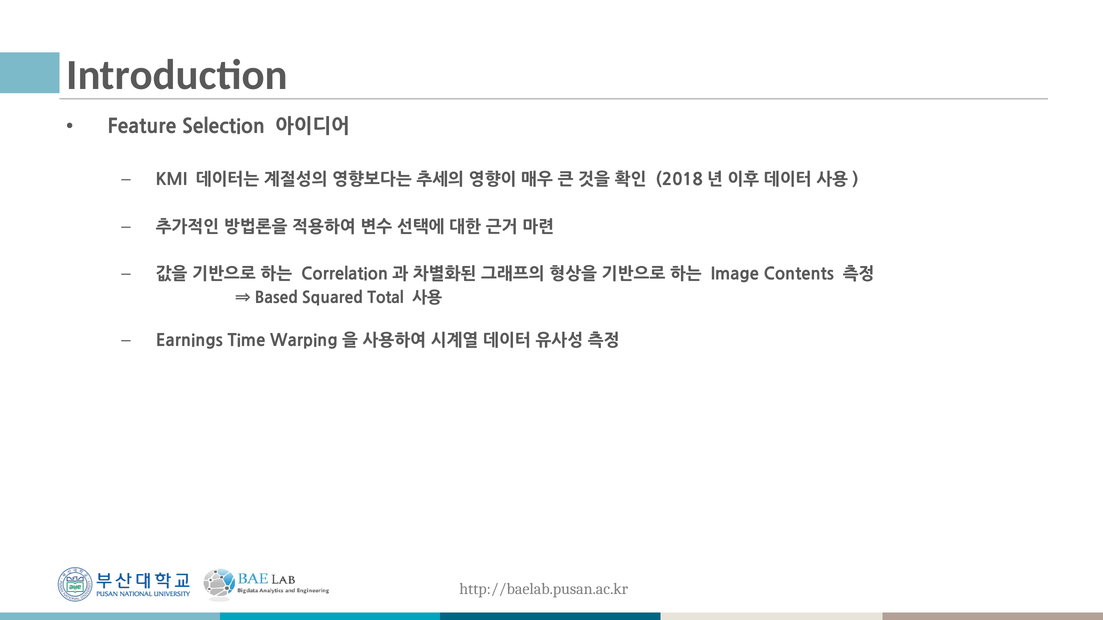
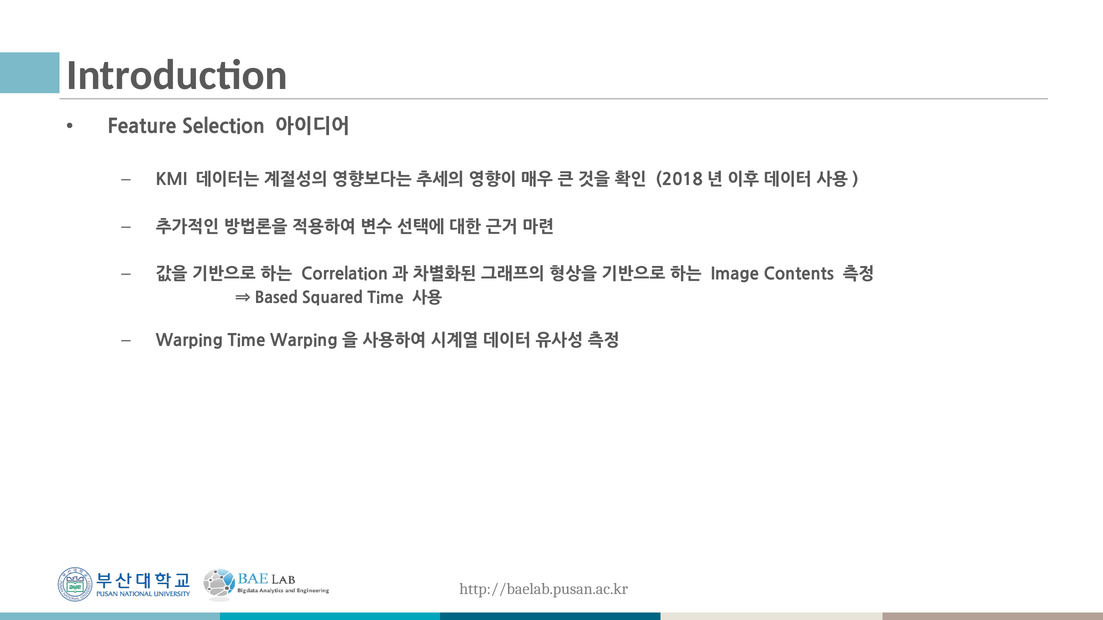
Squared Total: Total -> Time
Earnings at (189, 341): Earnings -> Warping
